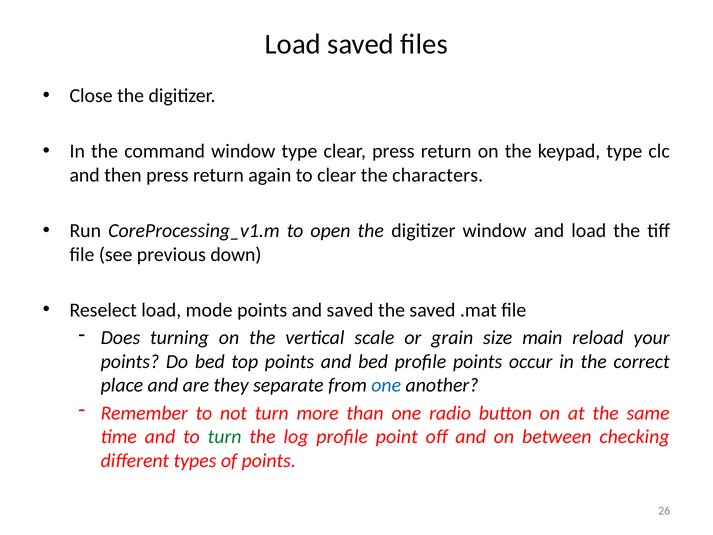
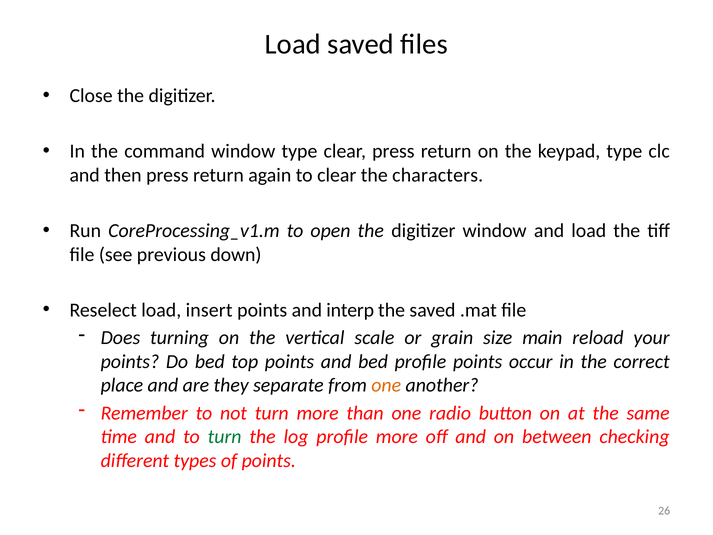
mode: mode -> insert
and saved: saved -> interp
one at (386, 385) colour: blue -> orange
profile point: point -> more
